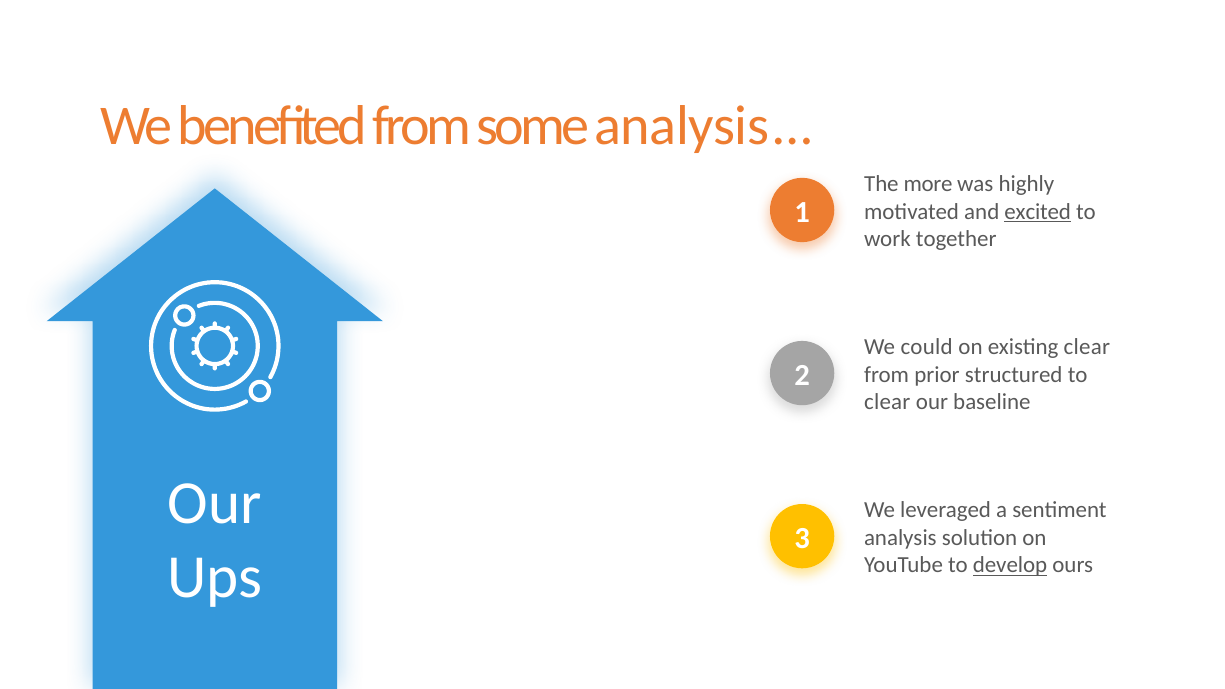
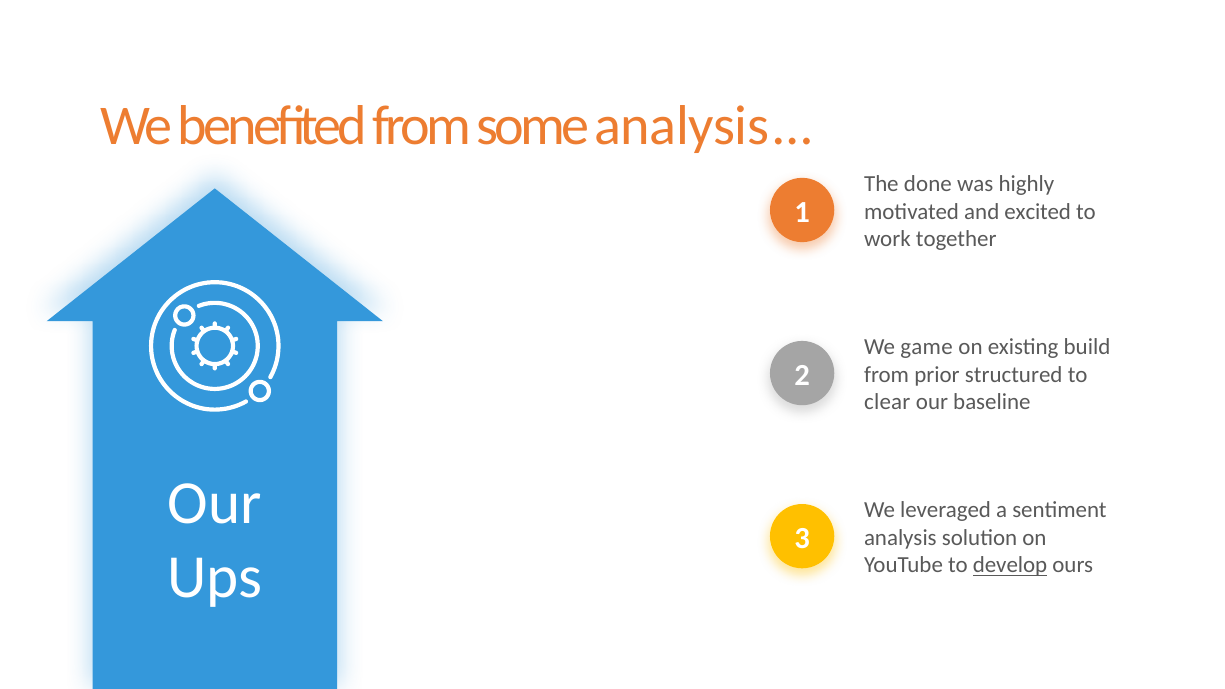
more: more -> done
excited underline: present -> none
could: could -> game
existing clear: clear -> build
